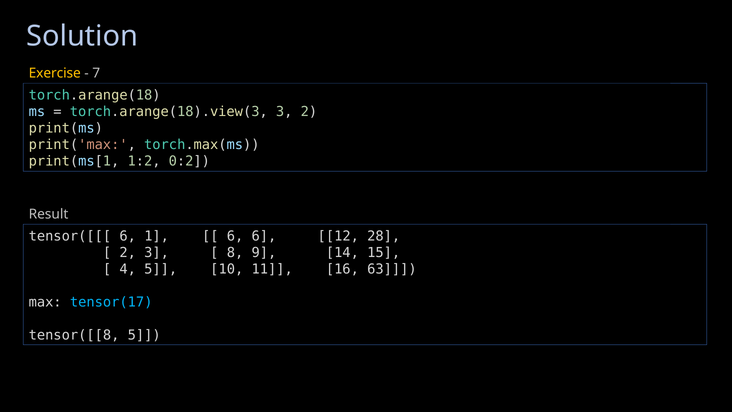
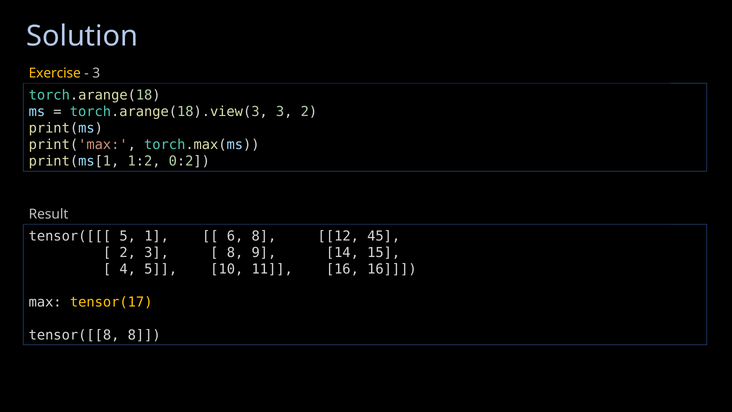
7 at (96, 73): 7 -> 3
tensor([[[ 6: 6 -> 5
6 6: 6 -> 8
28: 28 -> 45
16 63: 63 -> 16
tensor(17 colour: light blue -> yellow
tensor([[8 5: 5 -> 8
